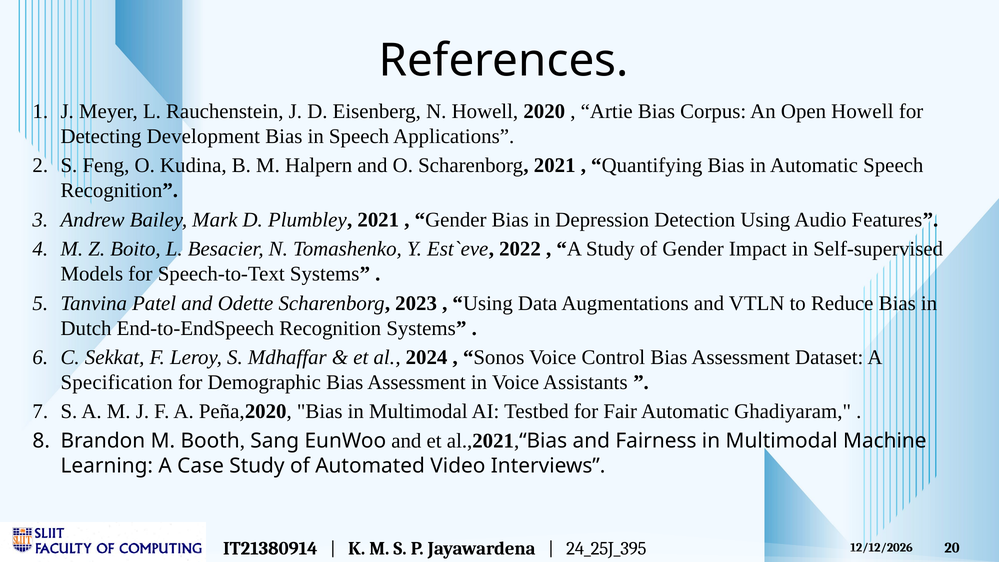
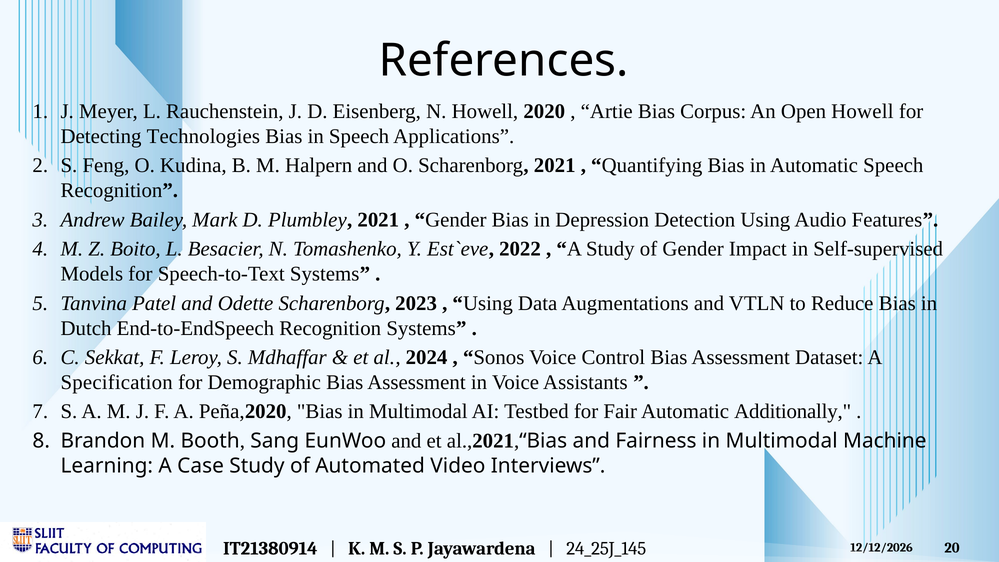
Development: Development -> Technologies
Ghadiyaram: Ghadiyaram -> Additionally
24_25J_395: 24_25J_395 -> 24_25J_145
